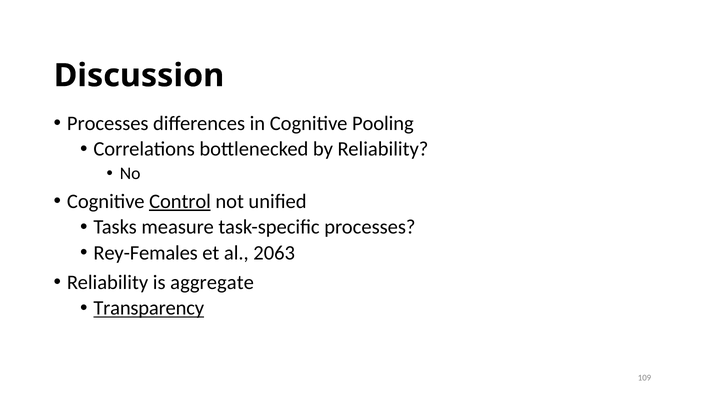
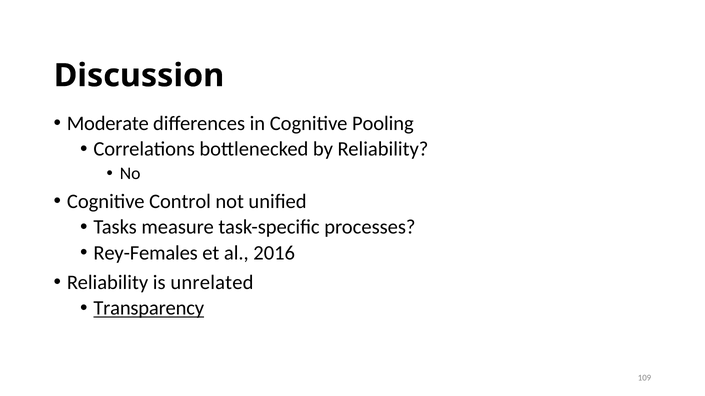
Processes at (108, 124): Processes -> Moderate
Control underline: present -> none
2063: 2063 -> 2016
aggregate: aggregate -> unrelated
